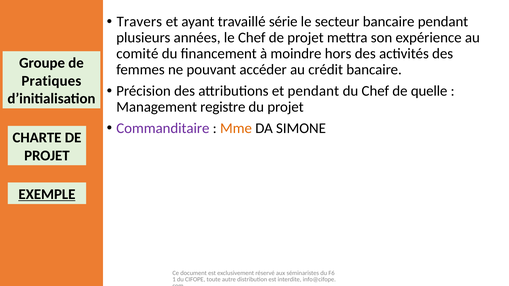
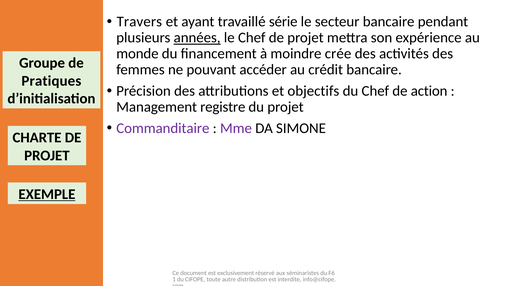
années underline: none -> present
comité: comité -> monde
hors: hors -> crée
et pendant: pendant -> objectifs
quelle: quelle -> action
Mme colour: orange -> purple
